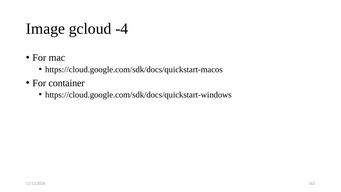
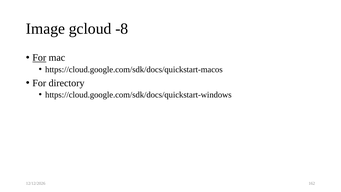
-4: -4 -> -8
For at (39, 58) underline: none -> present
container: container -> directory
